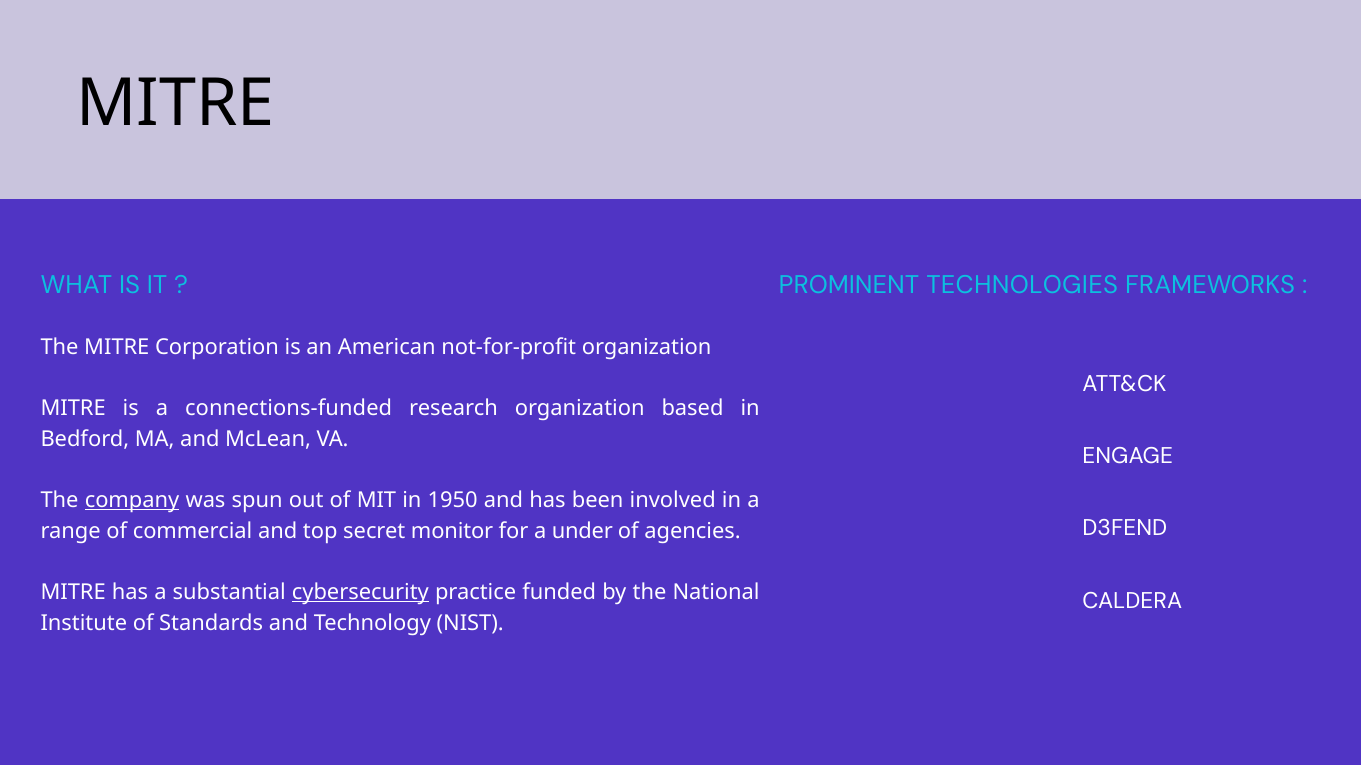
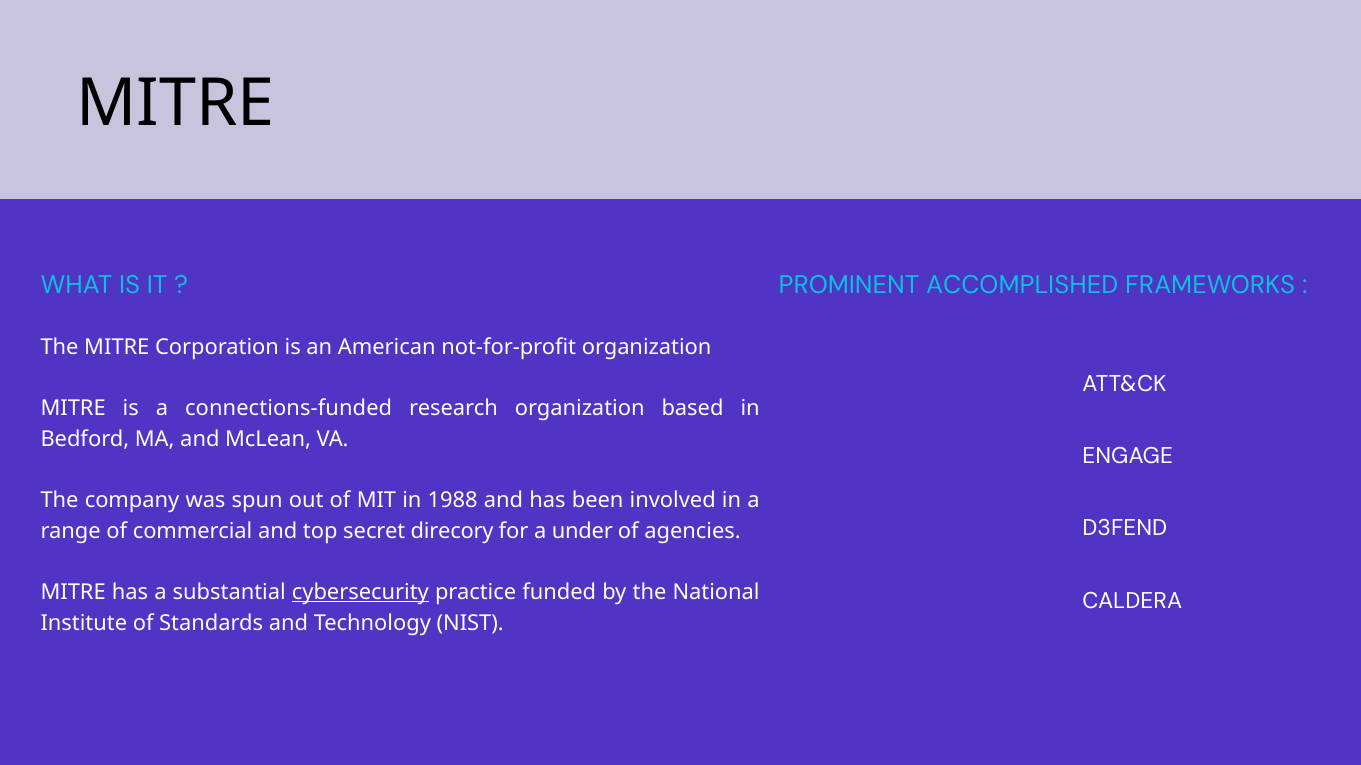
TECHNOLOGIES: TECHNOLOGIES -> ACCOMPLISHED
company underline: present -> none
1950: 1950 -> 1988
monitor: monitor -> direcory
